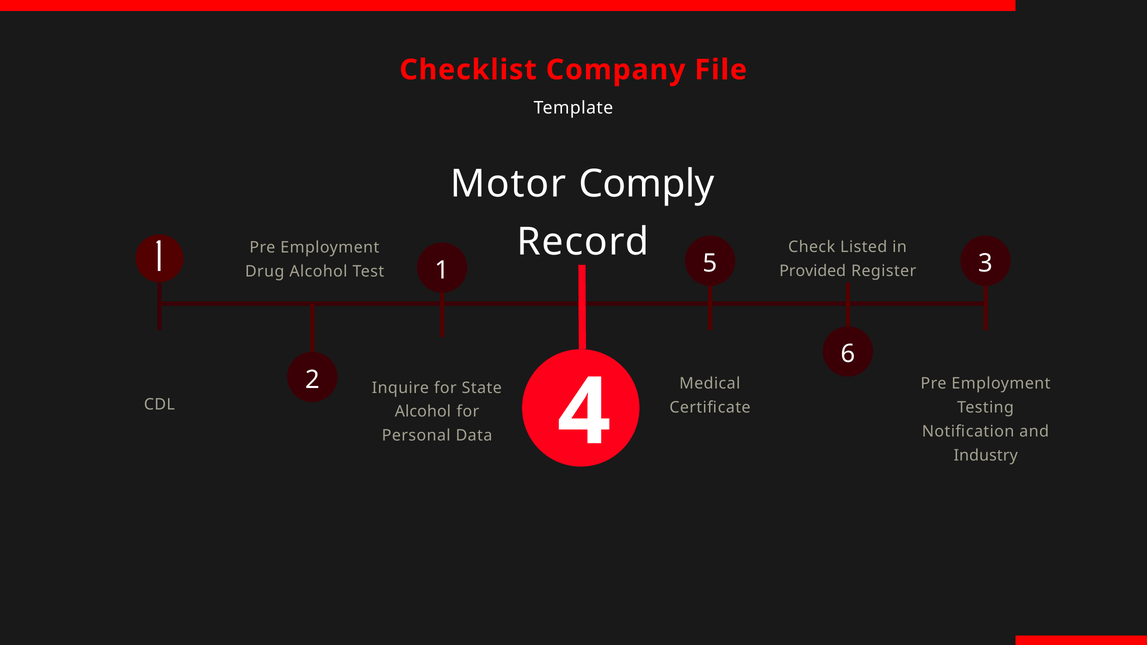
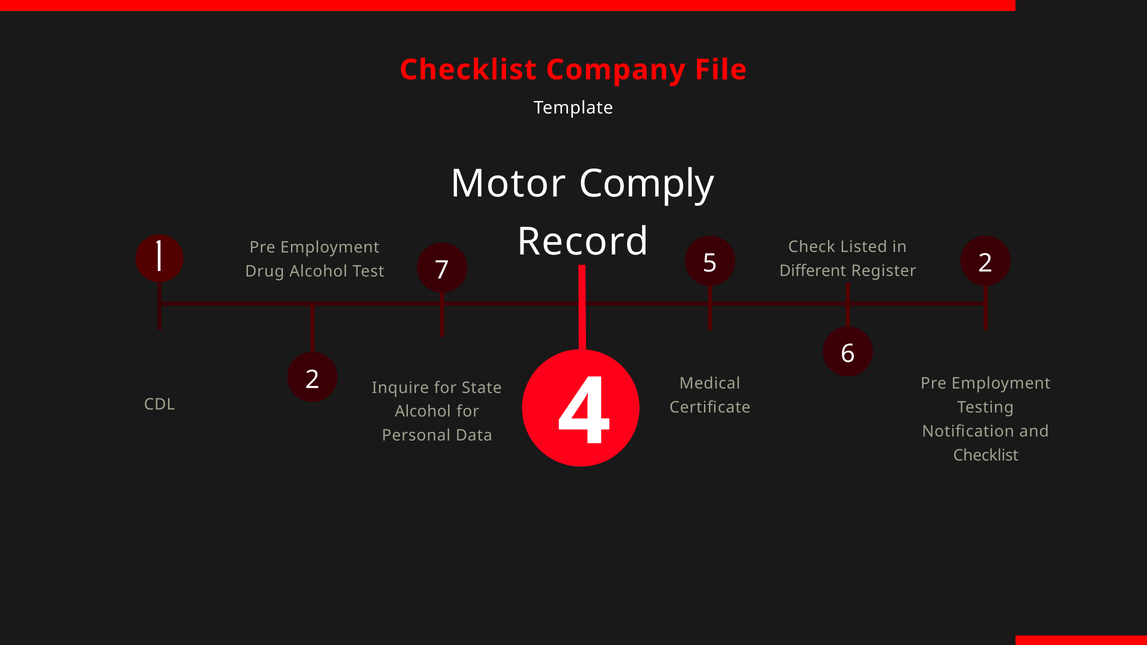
1 1: 1 -> 7
5 3: 3 -> 2
Provided: Provided -> Different
Industry at (986, 455): Industry -> Checklist
